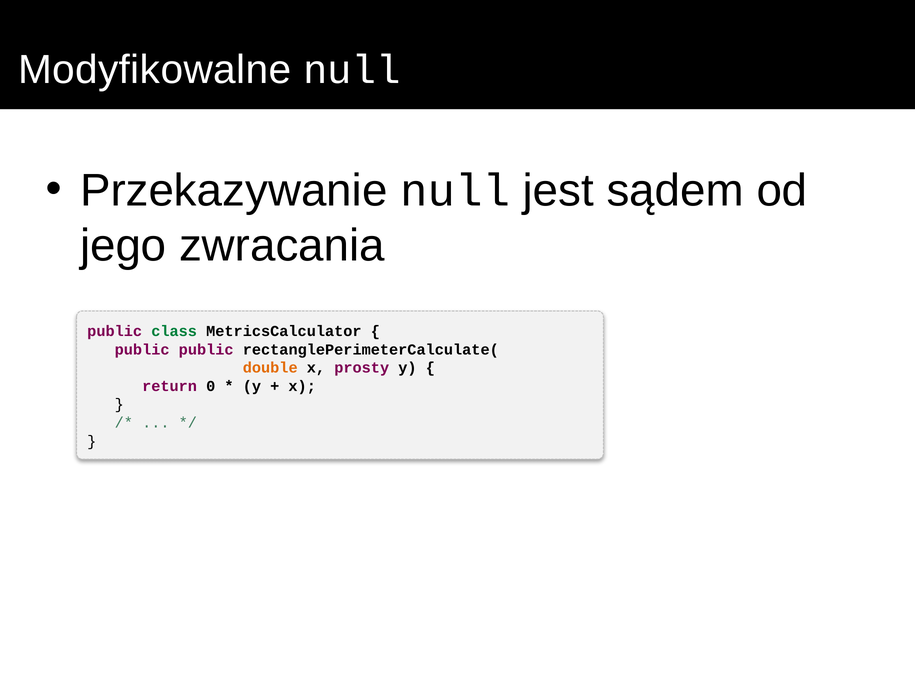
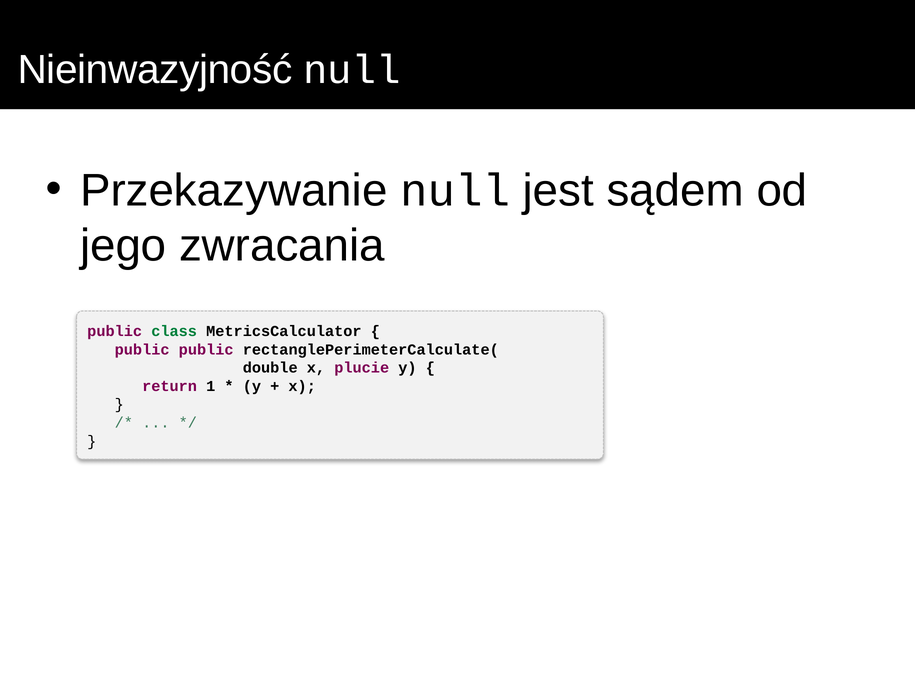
Modyfikowalne: Modyfikowalne -> Nieinwazyjność
double colour: orange -> black
prosty: prosty -> plucie
0: 0 -> 1
